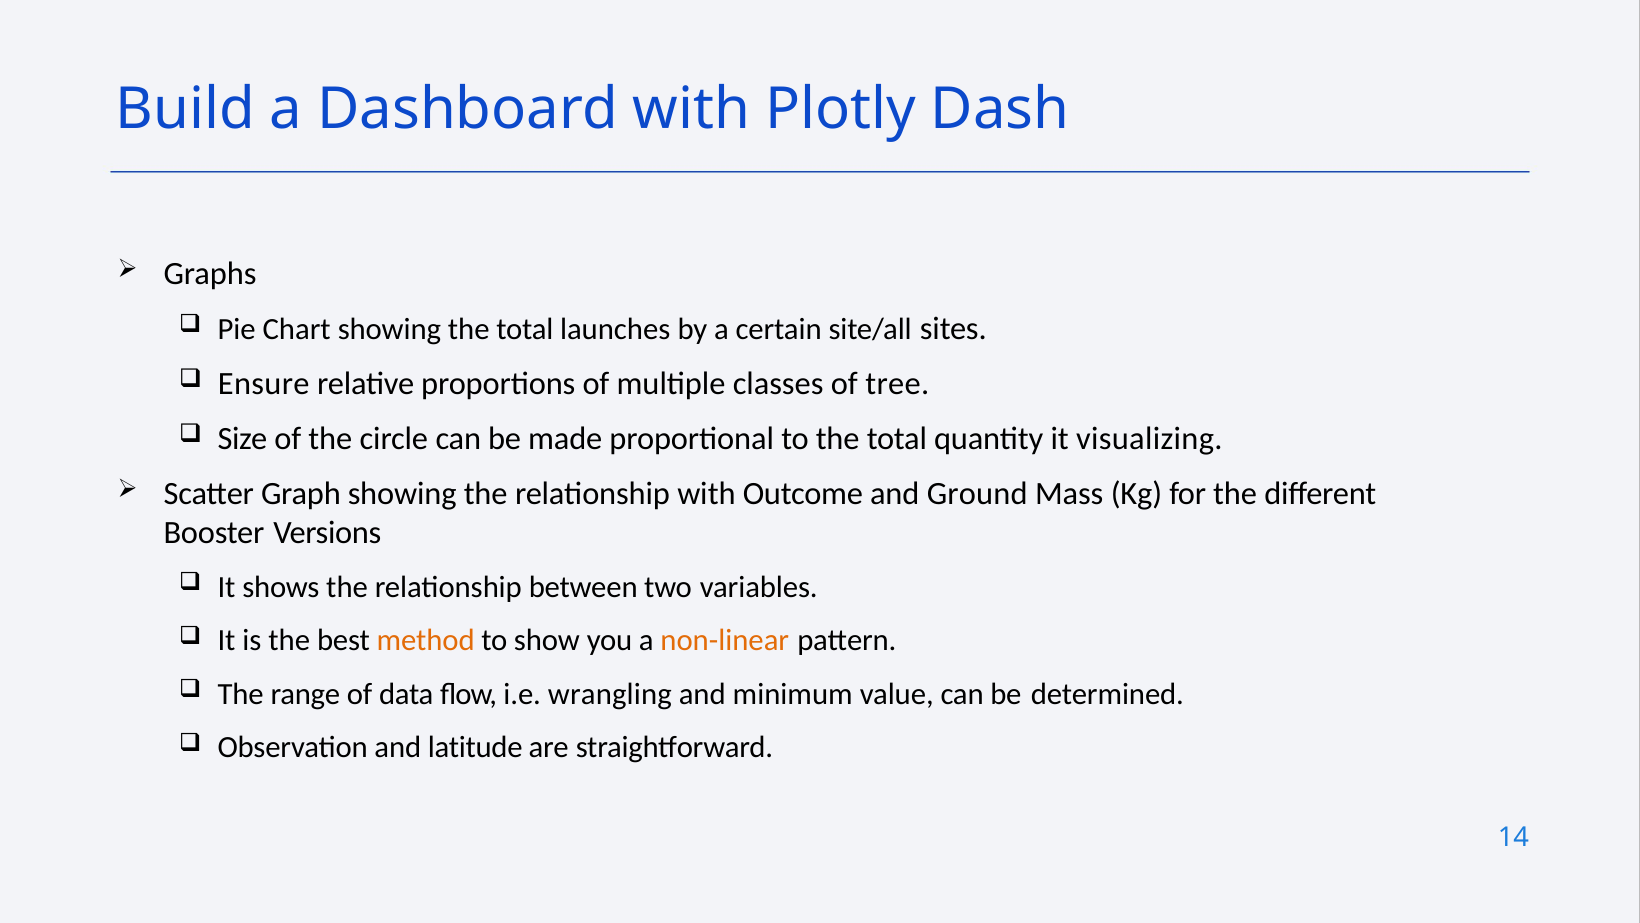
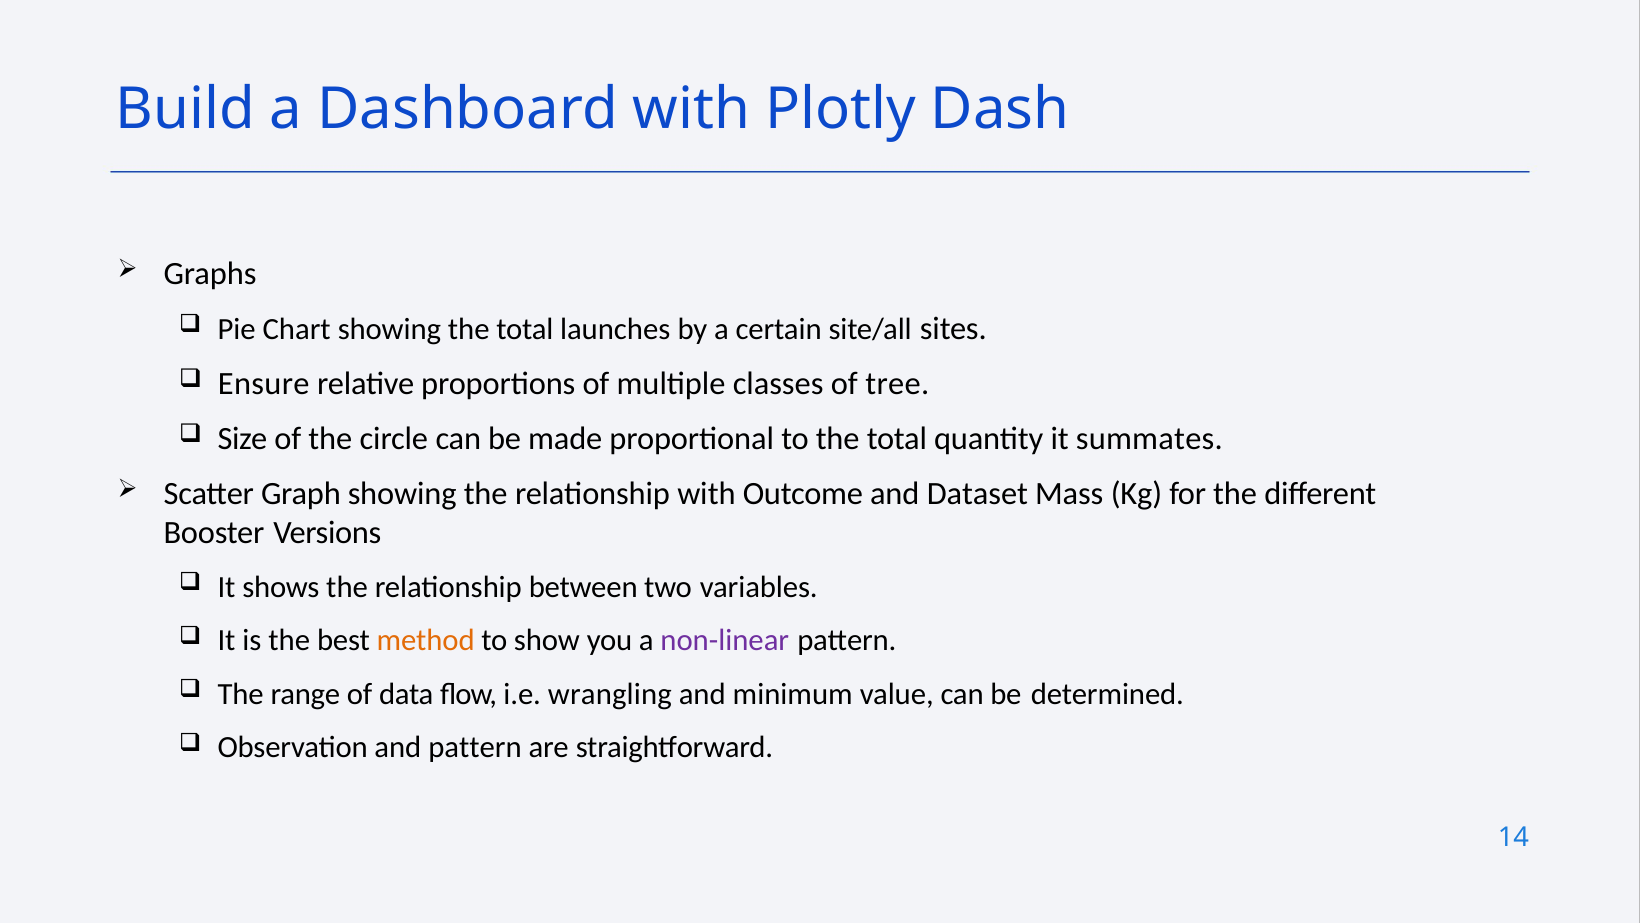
visualizing: visualizing -> summates
Ground: Ground -> Dataset
non-linear colour: orange -> purple
and latitude: latitude -> pattern
